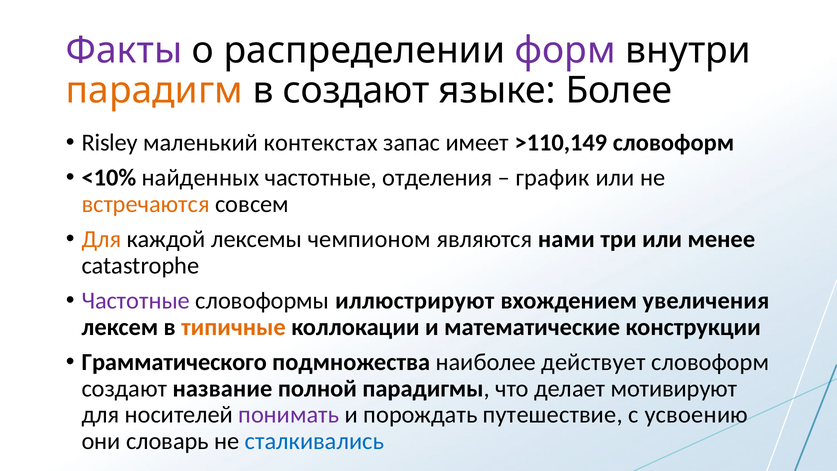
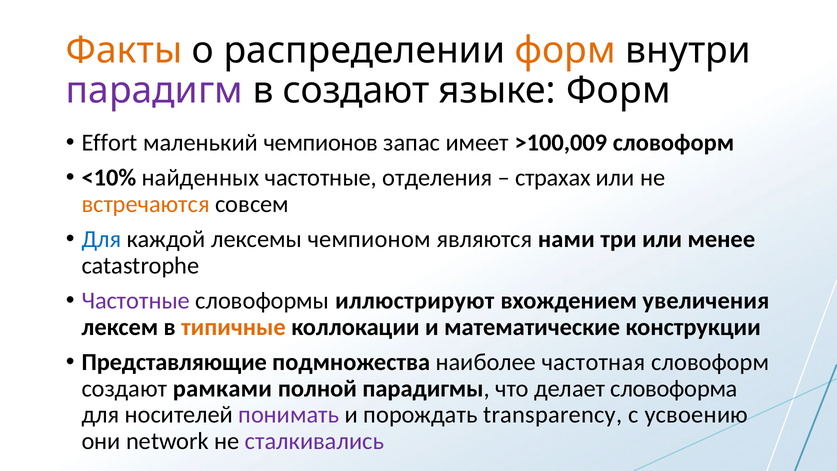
Факты colour: purple -> orange
форм at (565, 50) colour: purple -> orange
парадигм colour: orange -> purple
языке Более: Более -> Форм
Risley: Risley -> Effort
контекстах: контекстах -> чемпионов
>110,149: >110,149 -> >100,009
график: график -> страхах
Для at (101, 239) colour: orange -> blue
Грамматического: Грамматического -> Представляющие
действует: действует -> частотная
название: название -> рамками
мотивируют: мотивируют -> словоформа
путешествие: путешествие -> transparency
словарь: словарь -> network
сталкивались colour: blue -> purple
